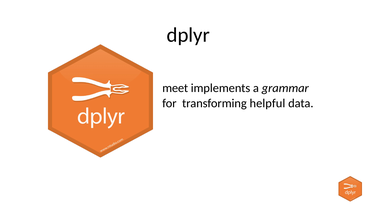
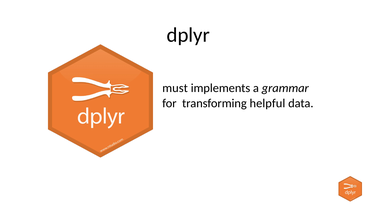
meet: meet -> must
